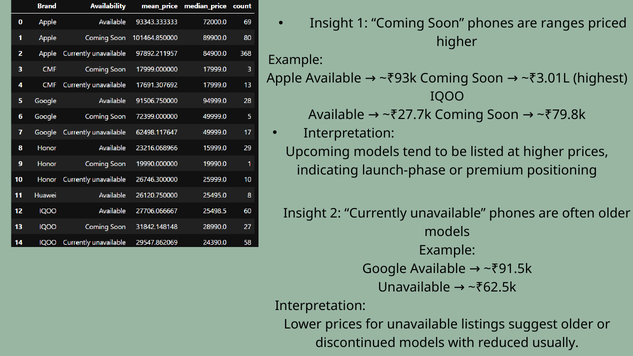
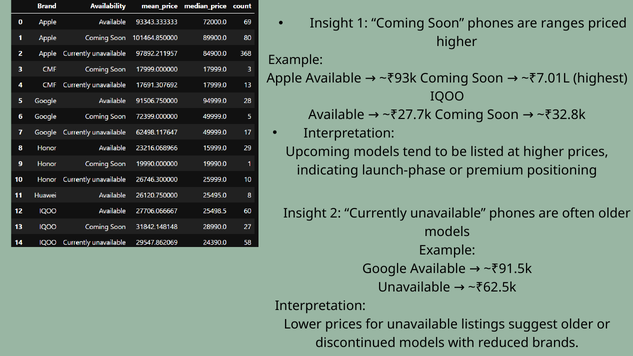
~₹3.01L: ~₹3.01L -> ~₹7.01L
~₹79.8k: ~₹79.8k -> ~₹32.8k
usually: usually -> brands
